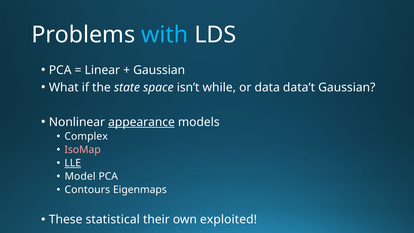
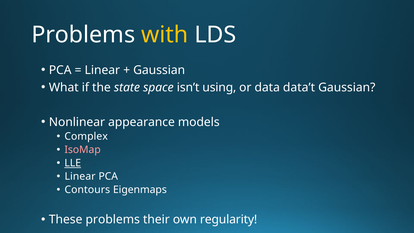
with colour: light blue -> yellow
while: while -> using
appearance underline: present -> none
Model at (80, 176): Model -> Linear
These statistical: statistical -> problems
exploited: exploited -> regularity
